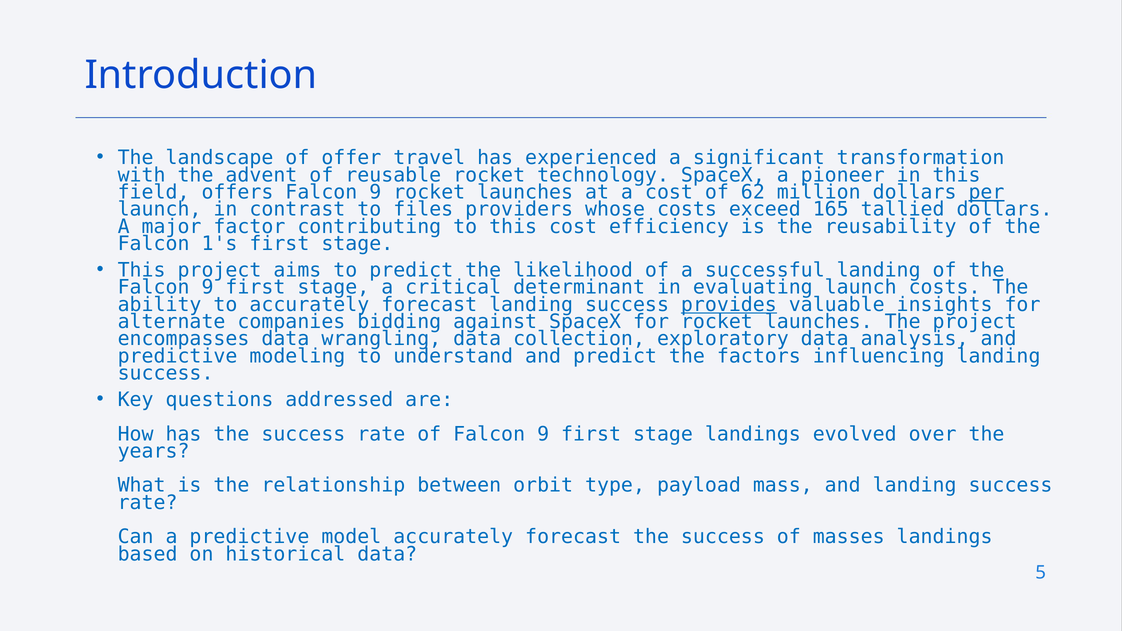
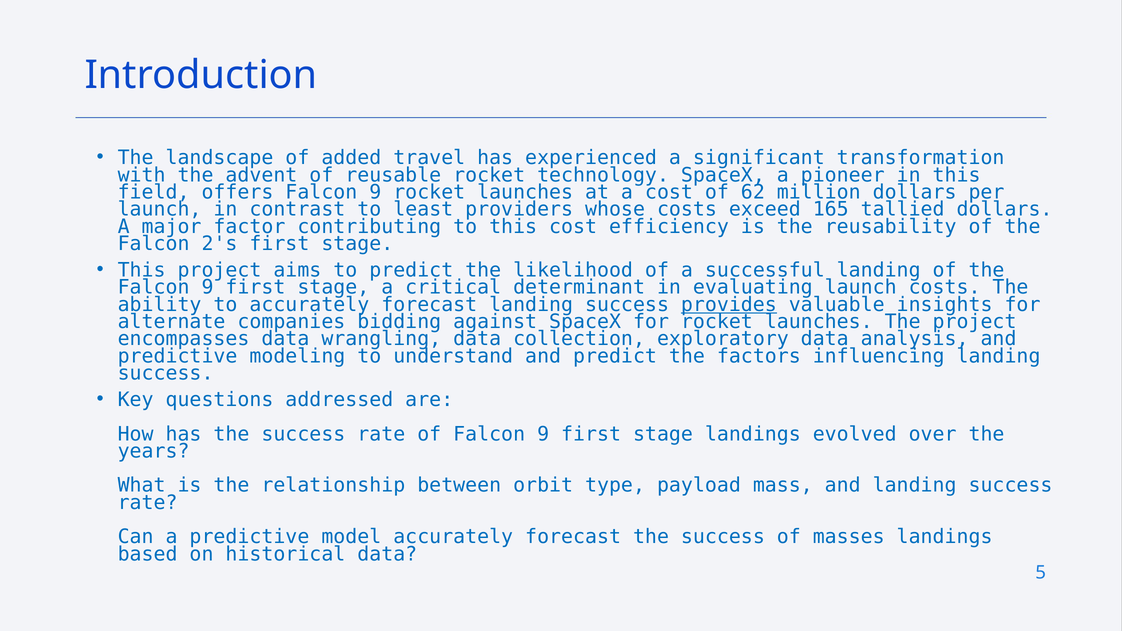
offer: offer -> added
per underline: present -> none
files: files -> least
1's: 1's -> 2's
